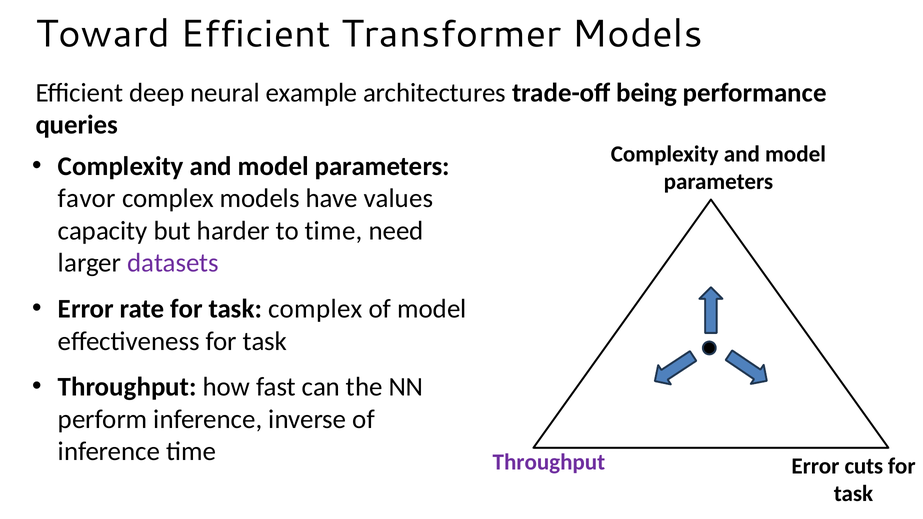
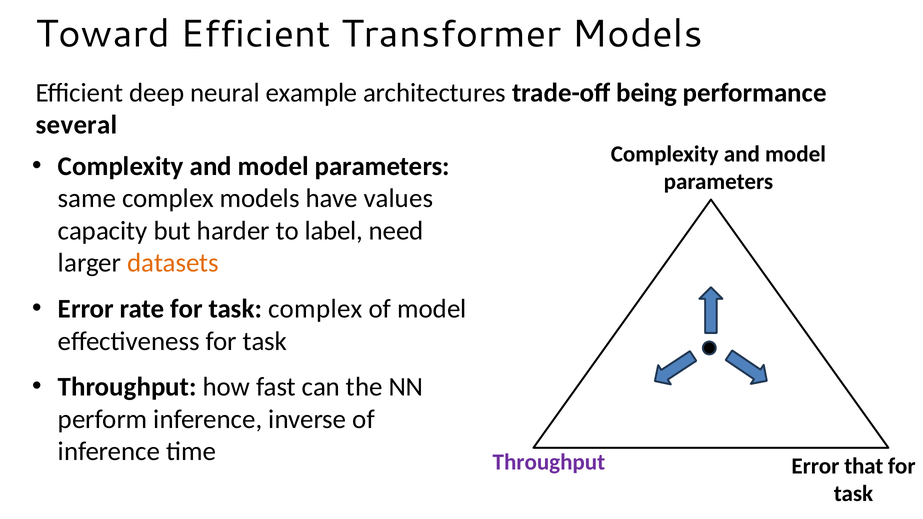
queries: queries -> several
favor: favor -> same
to time: time -> label
datasets colour: purple -> orange
cuts: cuts -> that
